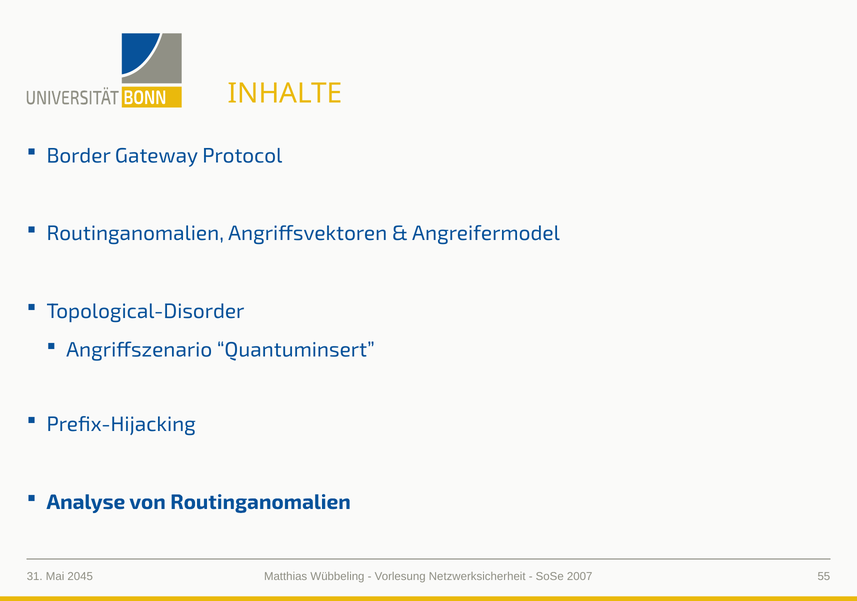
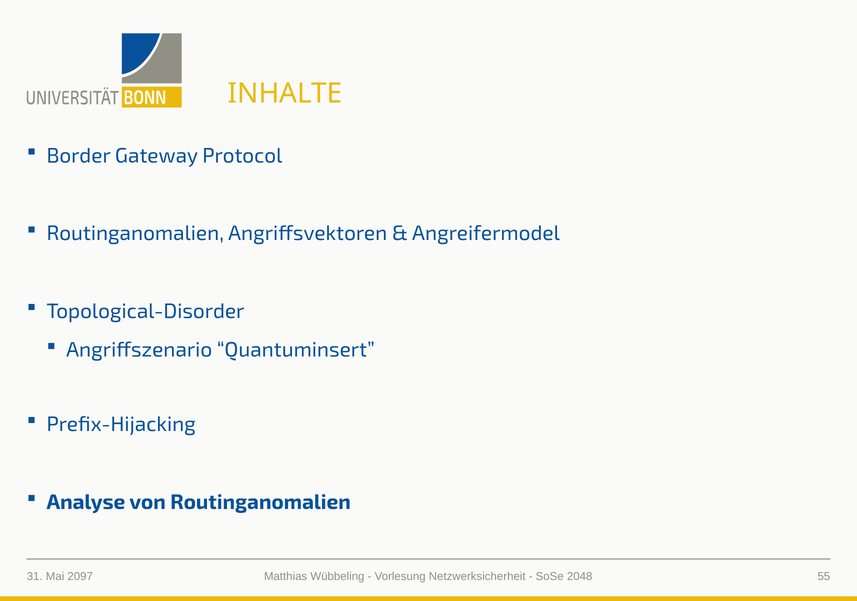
2045: 2045 -> 2097
2007: 2007 -> 2048
